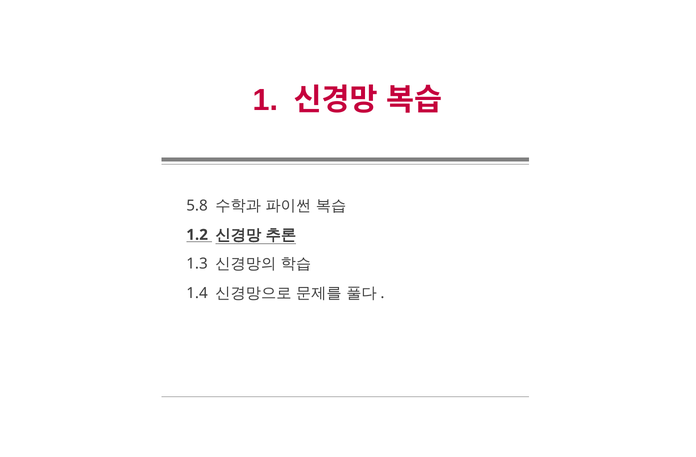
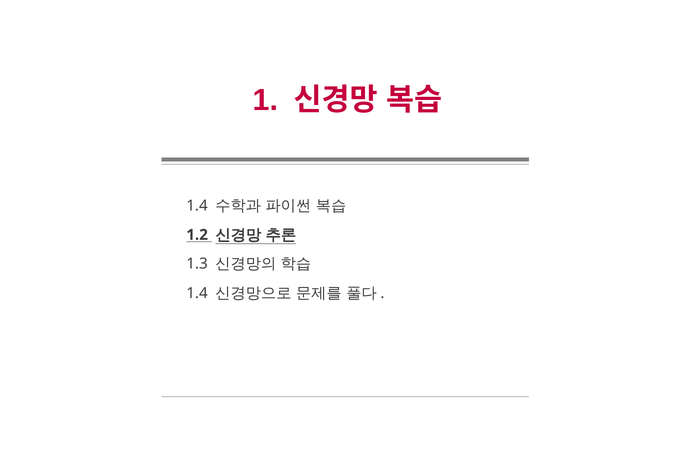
5.8 at (197, 206): 5.8 -> 1.4
